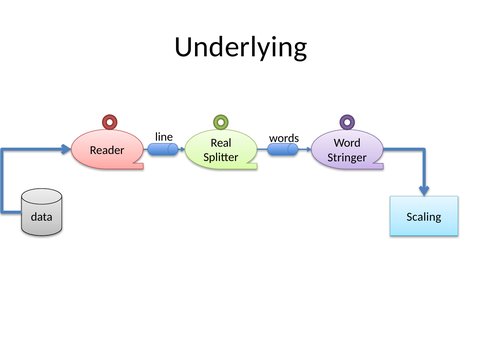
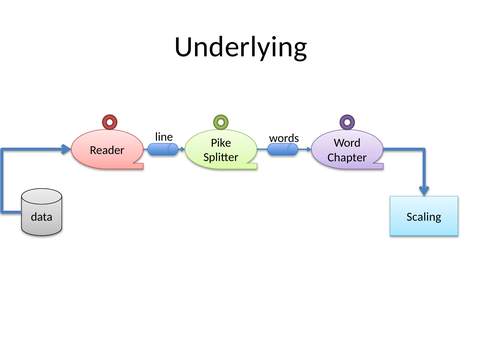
Real: Real -> Pike
Stringer: Stringer -> Chapter
